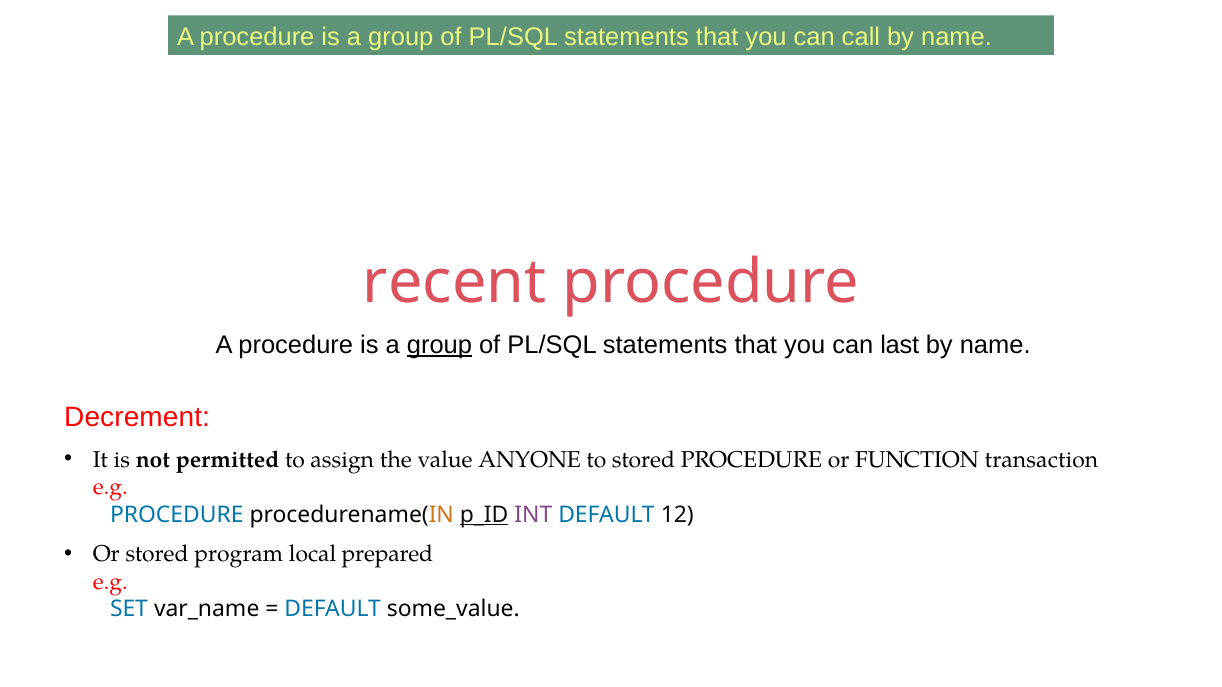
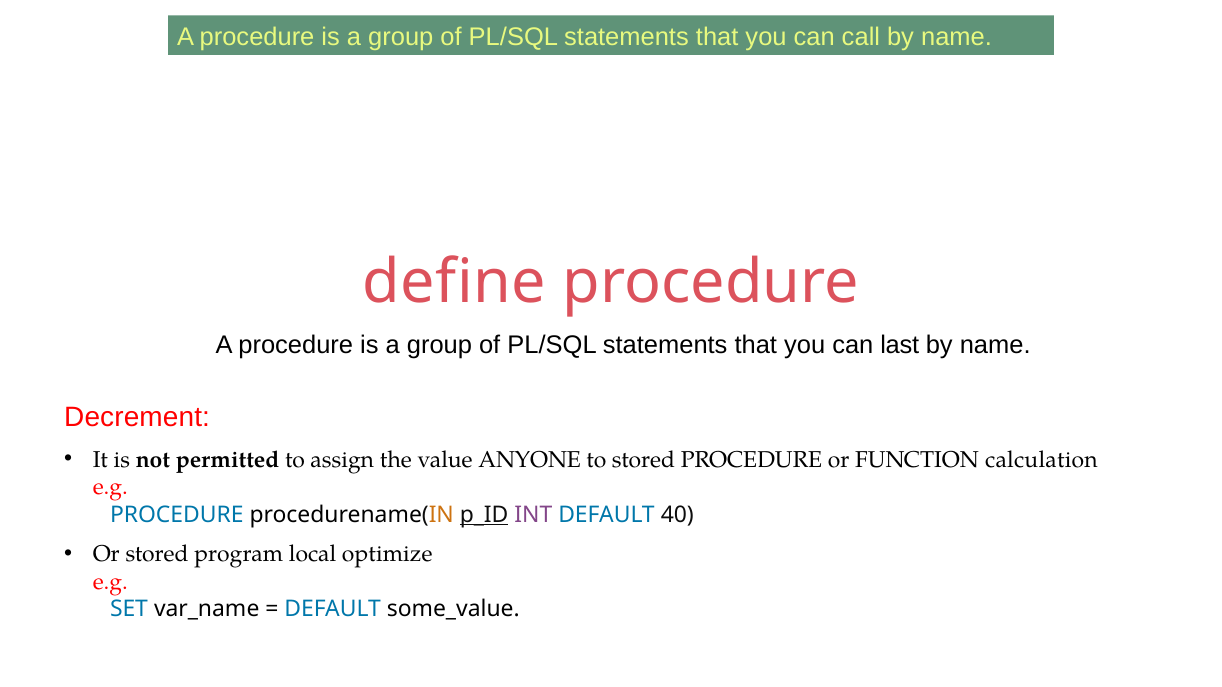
recent: recent -> define
group at (439, 345) underline: present -> none
transaction: transaction -> calculation
12: 12 -> 40
prepared: prepared -> optimize
